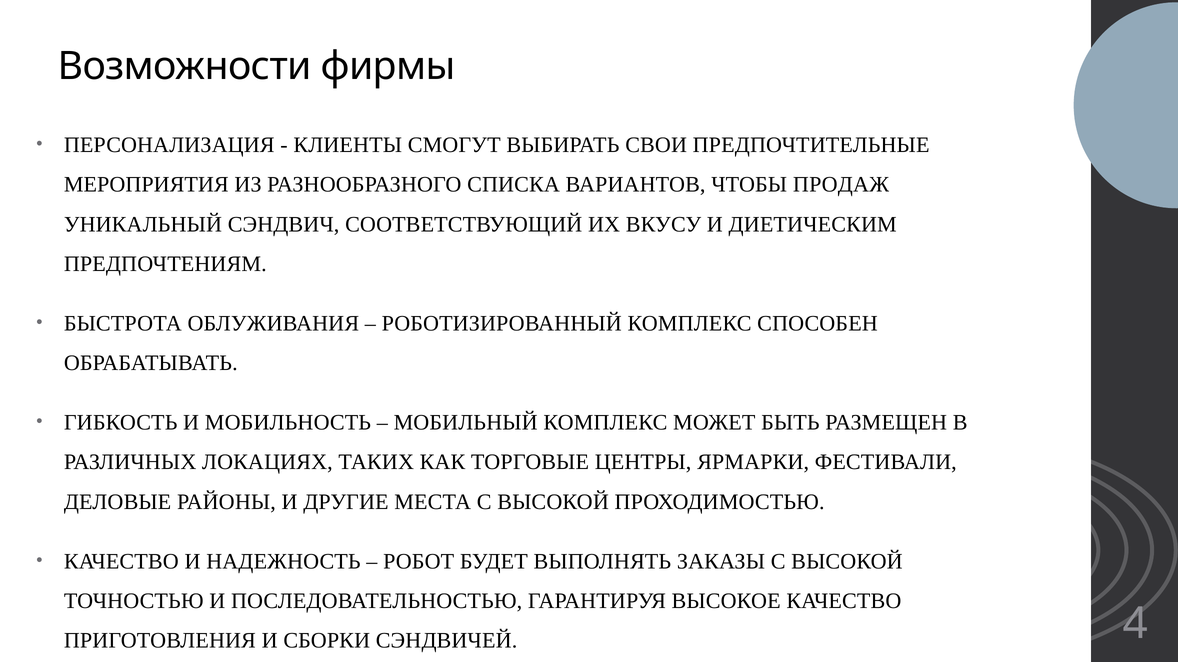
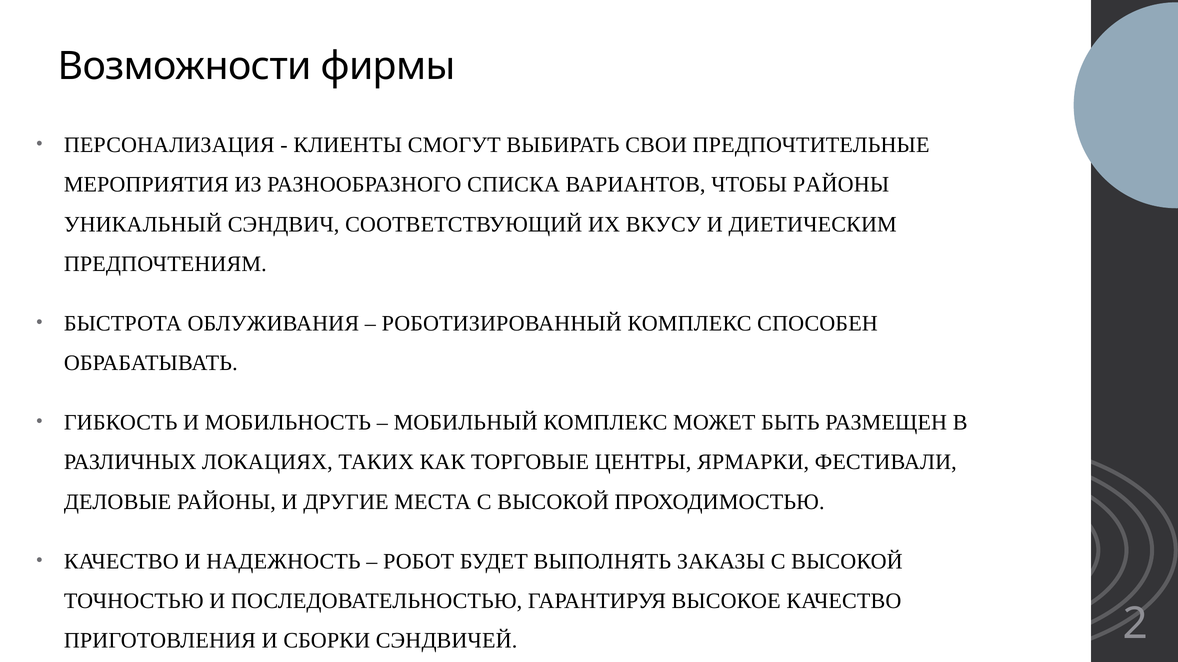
ЧТОБЫ ПРОДАЖ: ПРОДАЖ -> РАЙОНЫ
4: 4 -> 2
